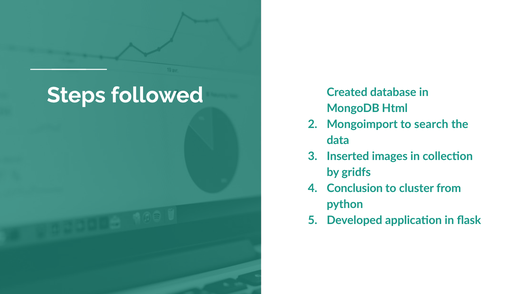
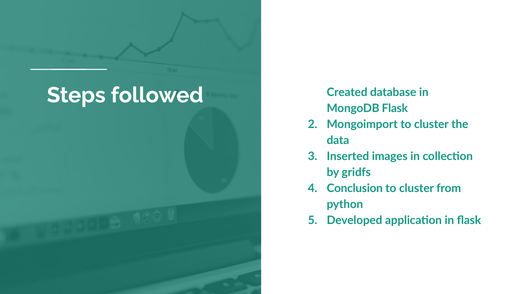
MongoDB Html: Html -> Flask
Mongoimport to search: search -> cluster
